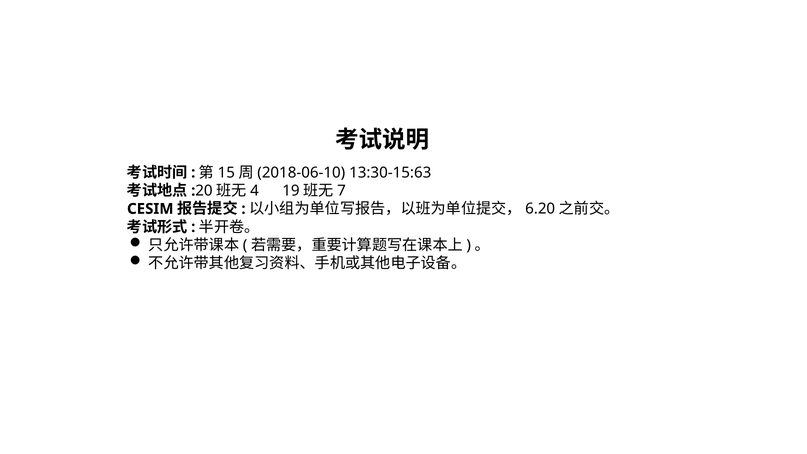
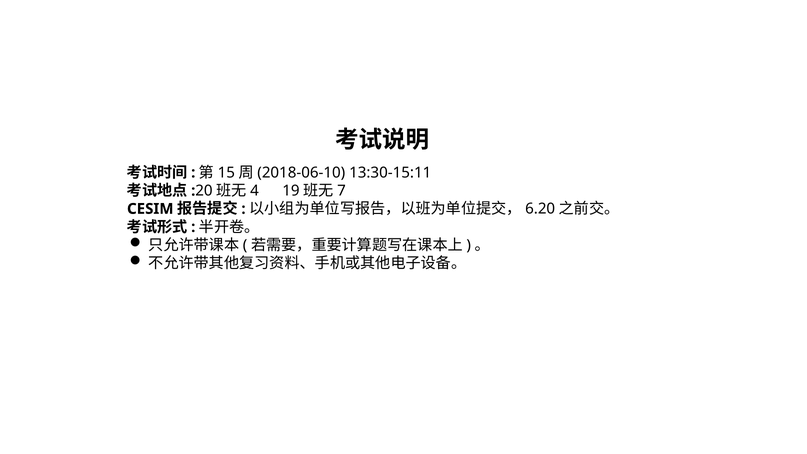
13:30-15:63: 13:30-15:63 -> 13:30-15:11
